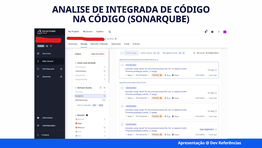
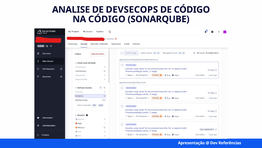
INTEGRADA: INTEGRADA -> DEVSECOPS
